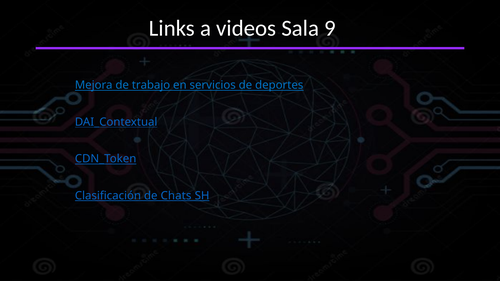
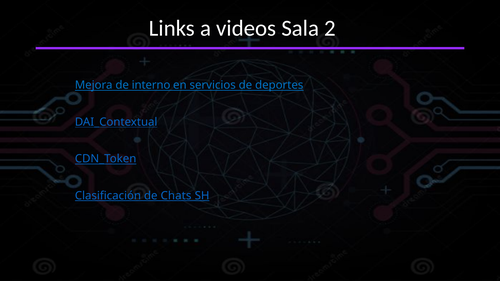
9: 9 -> 2
trabajo: trabajo -> interno
